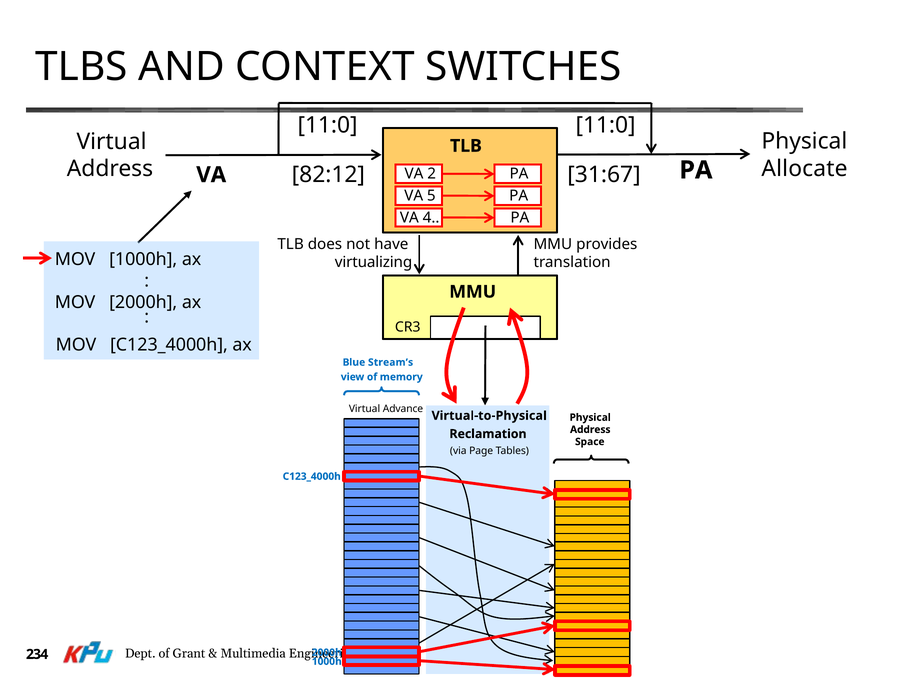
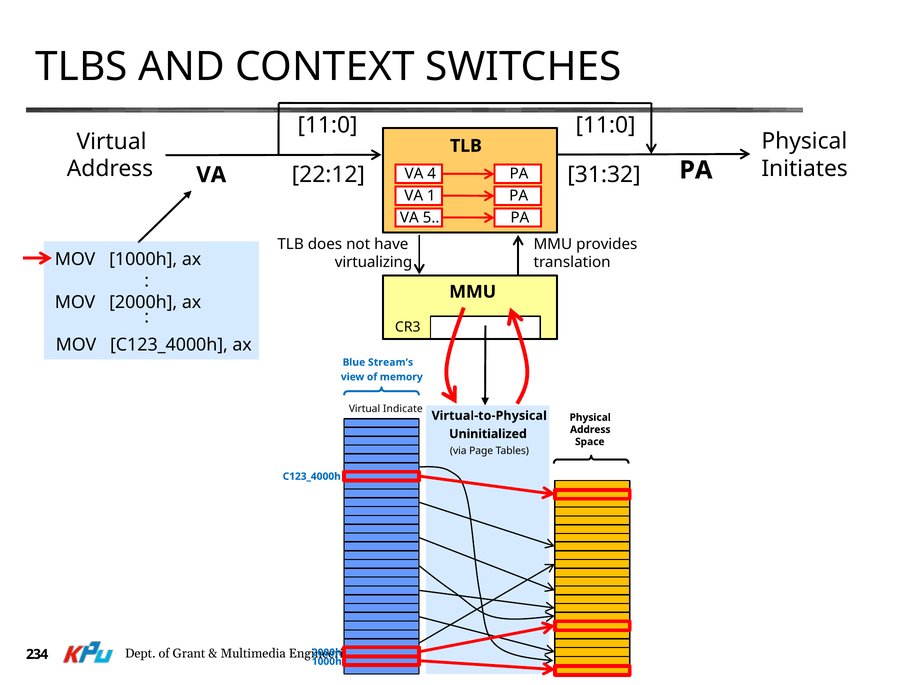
Allocate: Allocate -> Initiates
82:12: 82:12 -> 22:12
31:67: 31:67 -> 31:32
2: 2 -> 4
5: 5 -> 1
4: 4 -> 5
Advance: Advance -> Indicate
Reclamation: Reclamation -> Uninitialized
